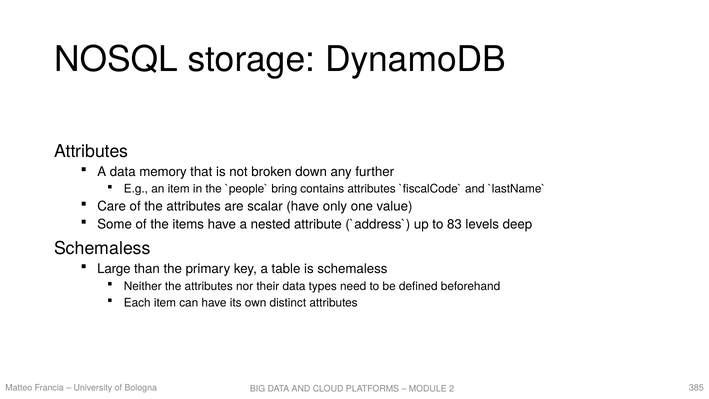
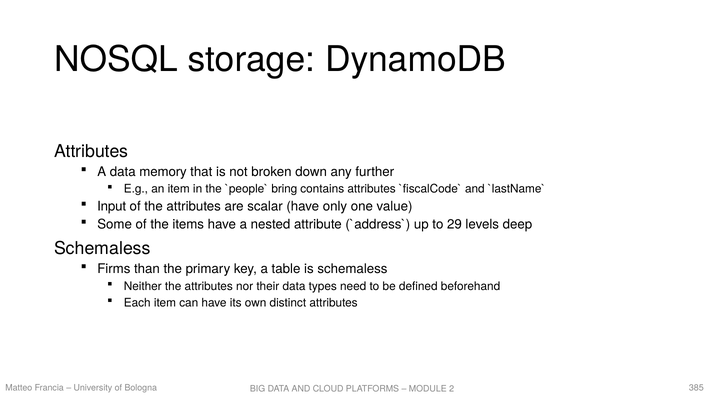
Care: Care -> Input
83: 83 -> 29
Large: Large -> Firms
